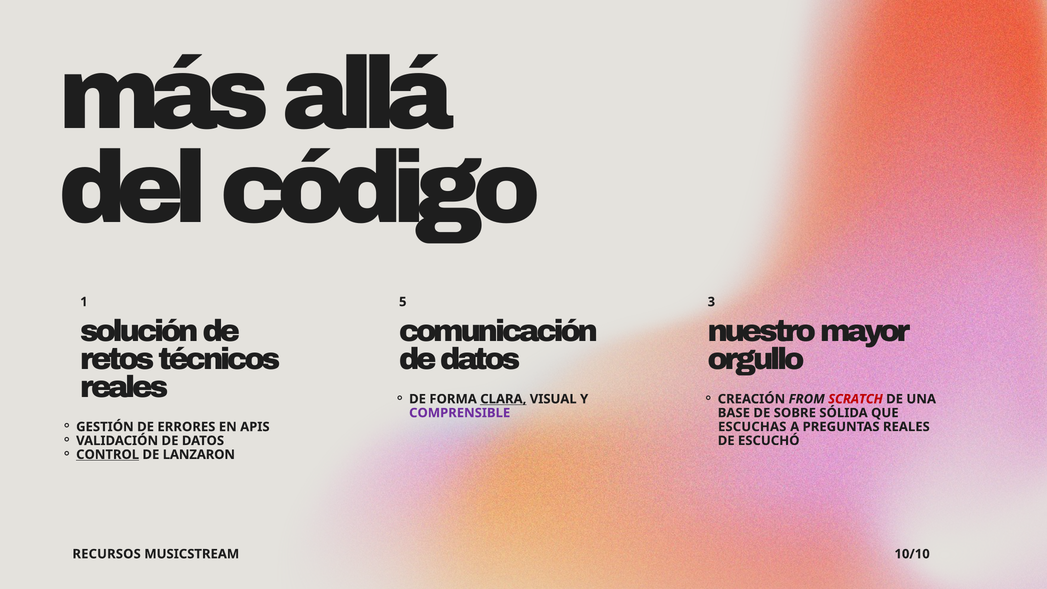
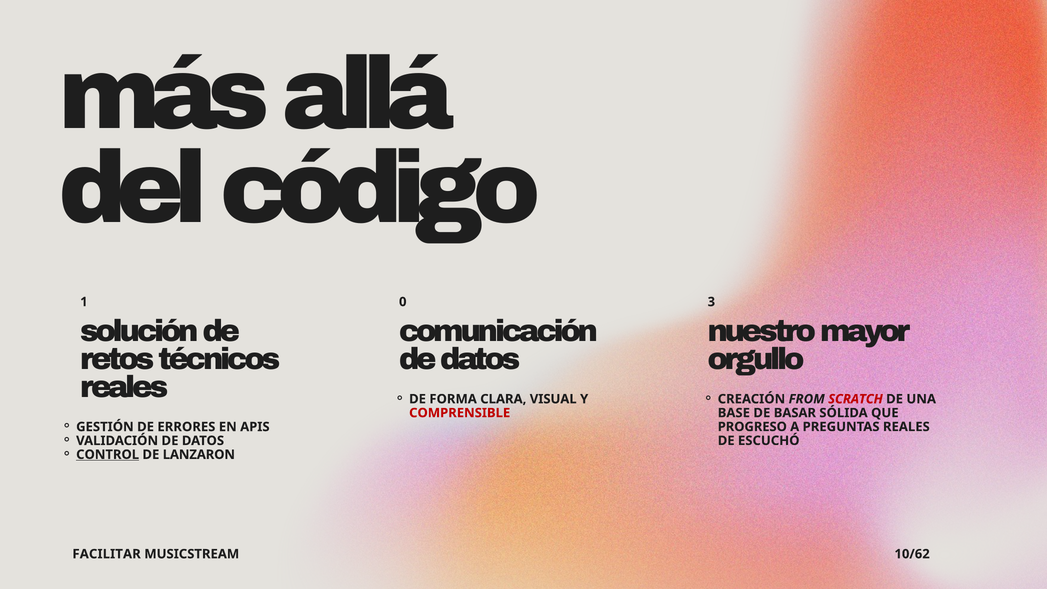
5: 5 -> 0
CLARA underline: present -> none
COMPRENSIBLE colour: purple -> red
SOBRE: SOBRE -> BASAR
ESCUCHAS: ESCUCHAS -> PROGRESO
RECURSOS: RECURSOS -> FACILITAR
10/10: 10/10 -> 10/62
